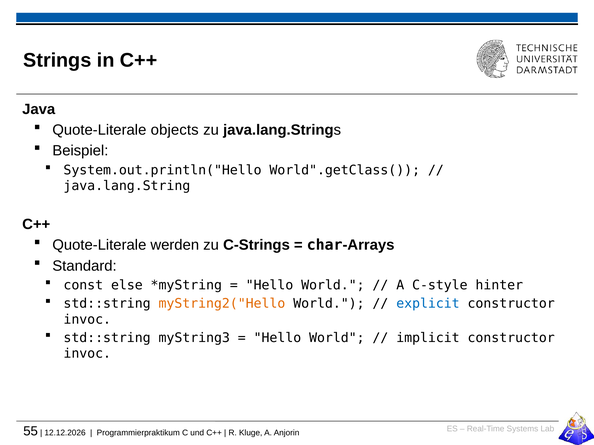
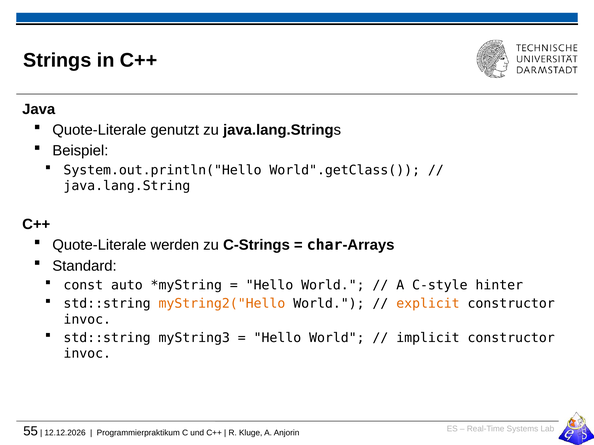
objects: objects -> genutzt
else: else -> auto
explicit colour: blue -> orange
